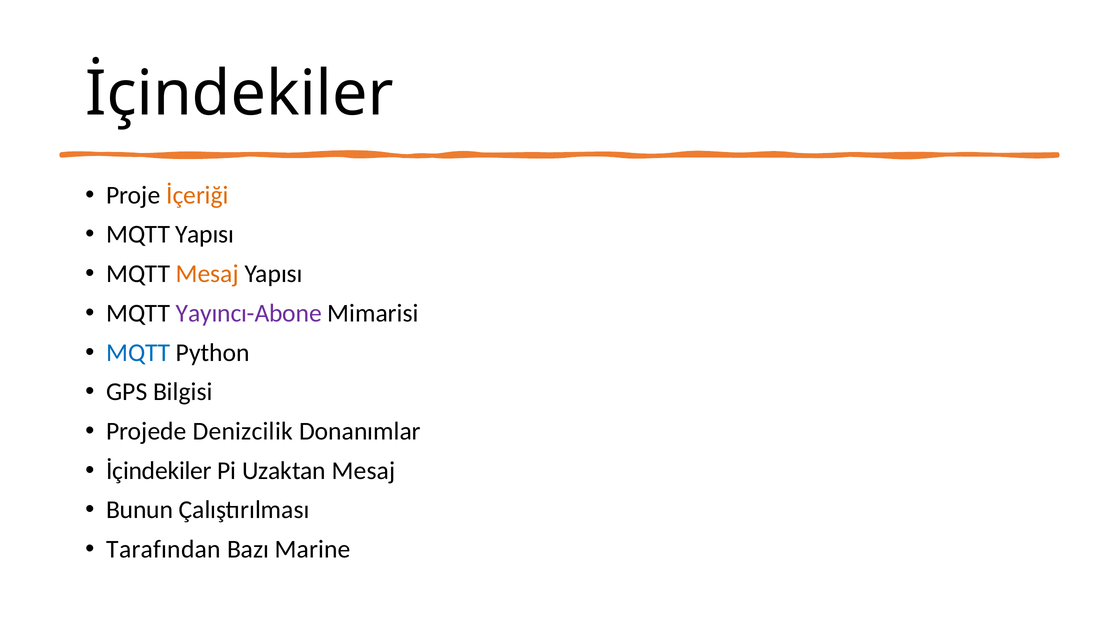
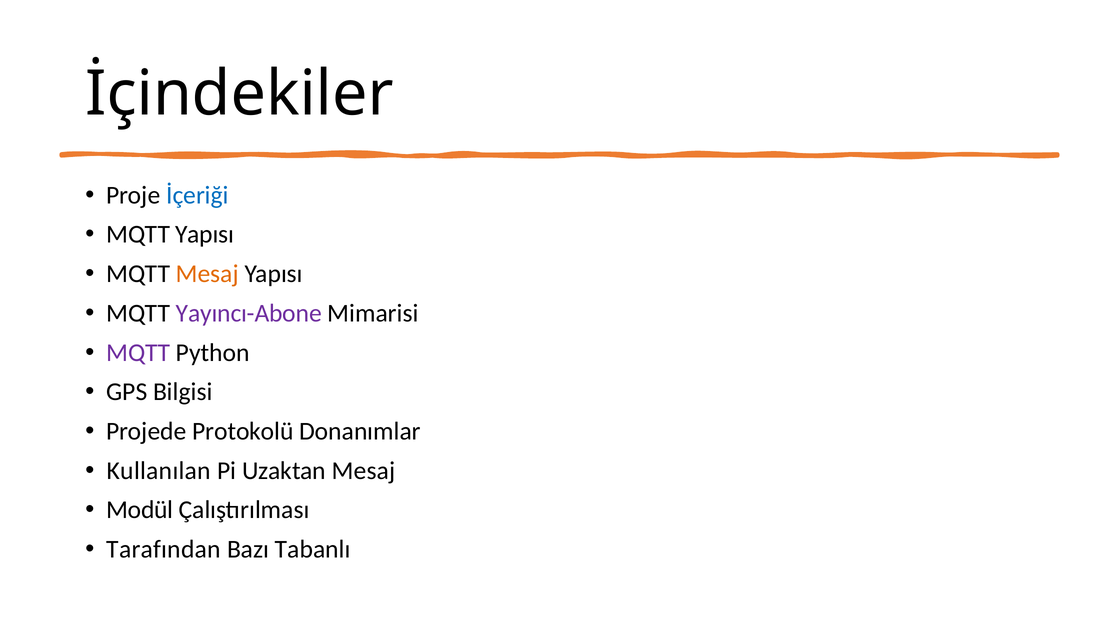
İçeriği colour: orange -> blue
MQTT at (138, 352) colour: blue -> purple
Denizcilik: Denizcilik -> Protokolü
İçindekiler at (159, 470): İçindekiler -> Kullanılan
Bunun: Bunun -> Modül
Marine: Marine -> Tabanlı
